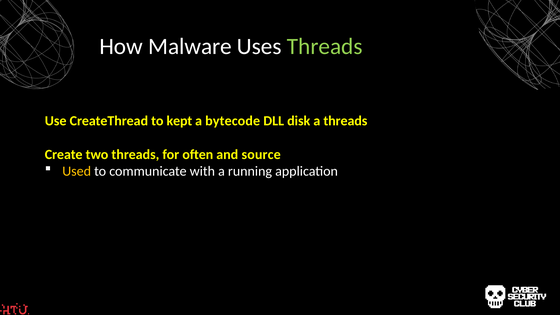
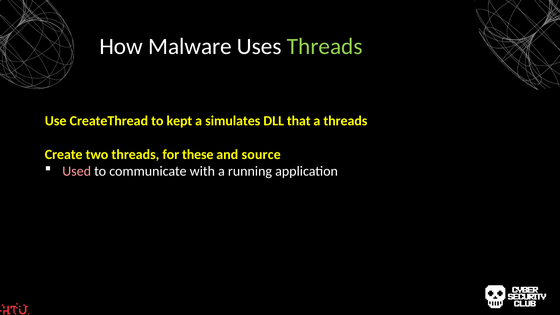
bytecode: bytecode -> simulates
disk: disk -> that
often: often -> these
Used colour: yellow -> pink
